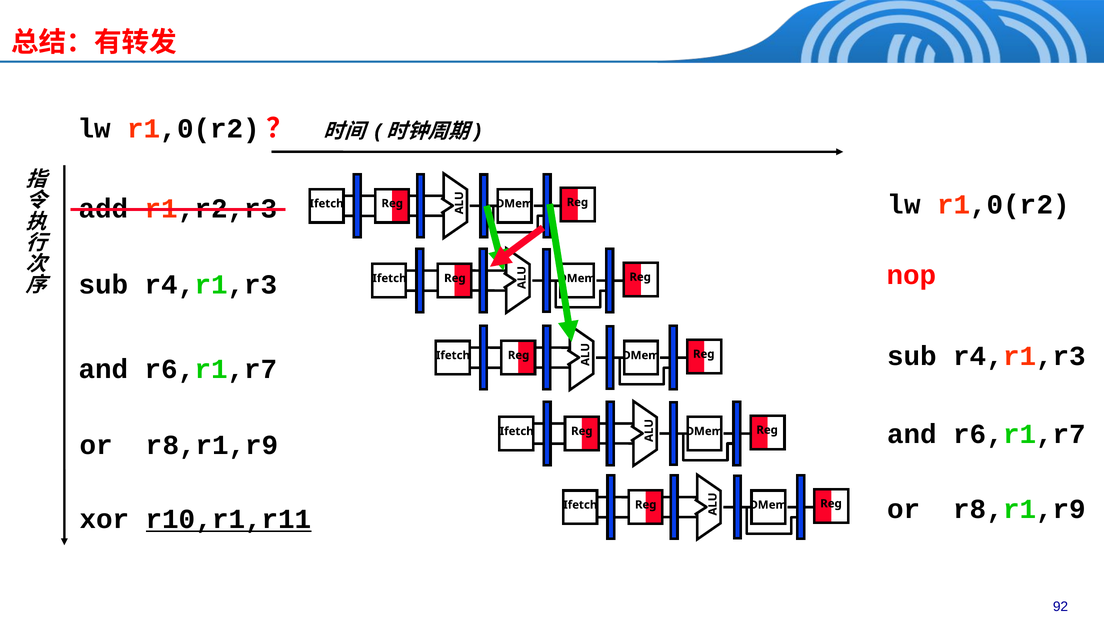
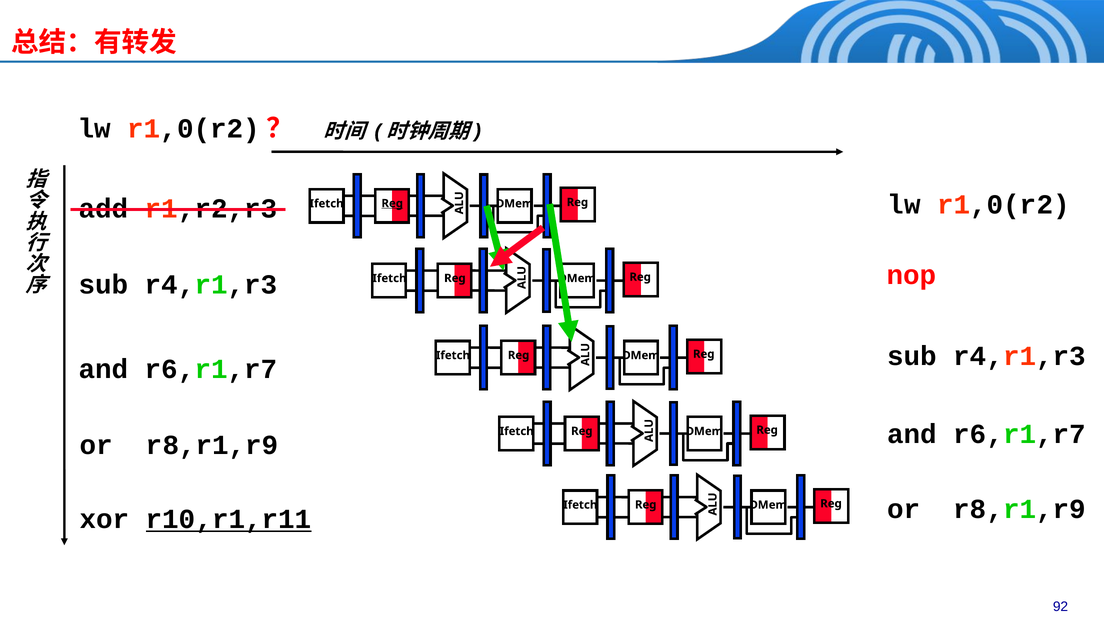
Reg at (392, 203) underline: none -> present
